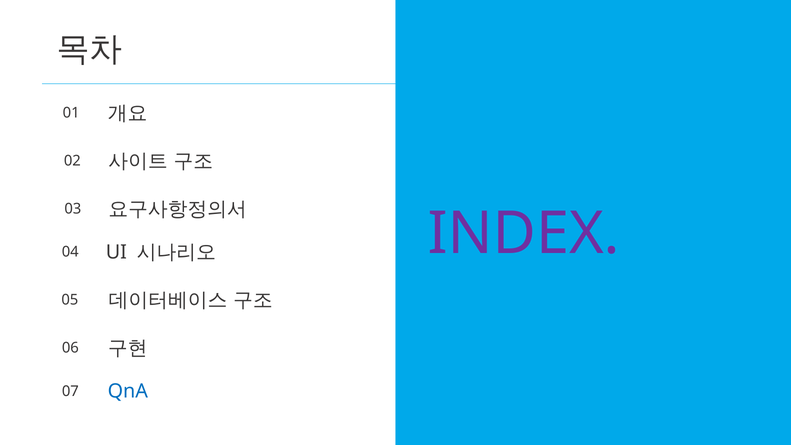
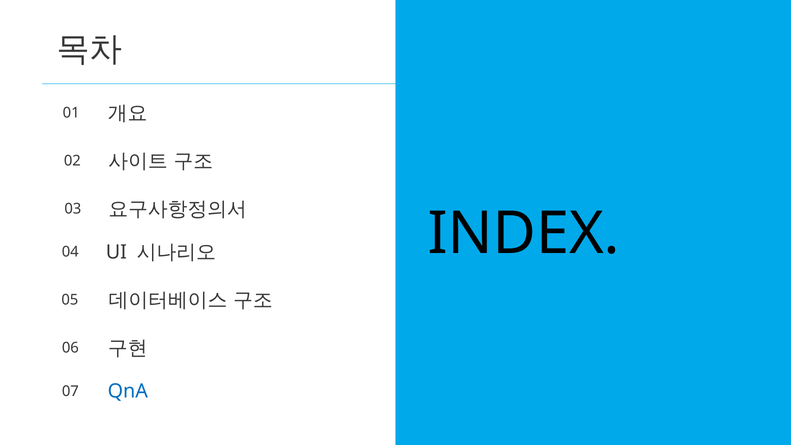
INDEX colour: purple -> black
